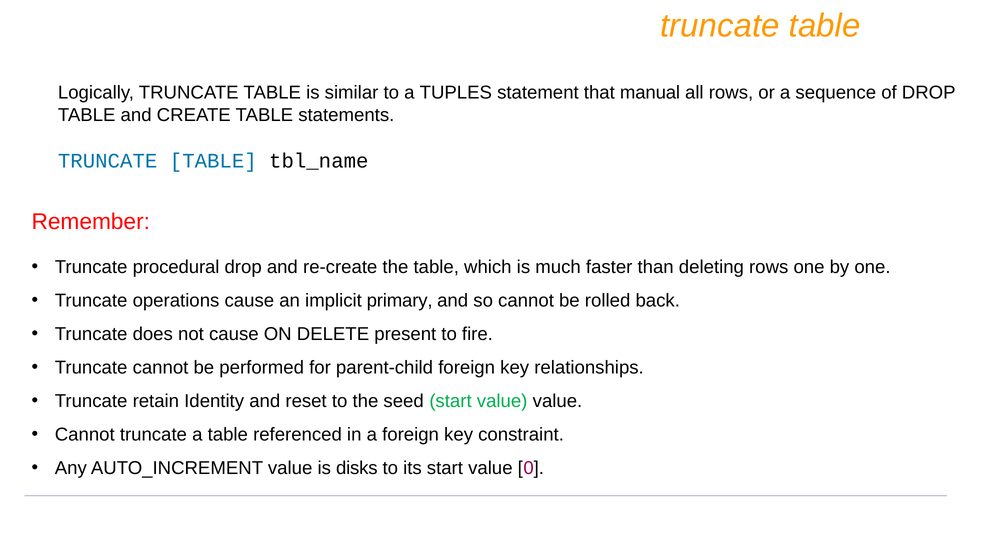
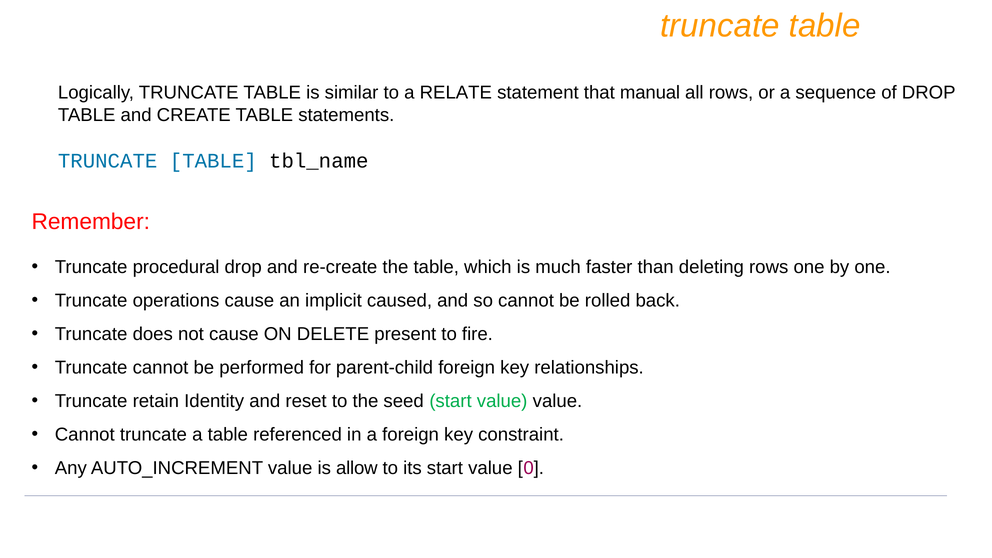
TUPLES: TUPLES -> RELATE
primary: primary -> caused
disks: disks -> allow
